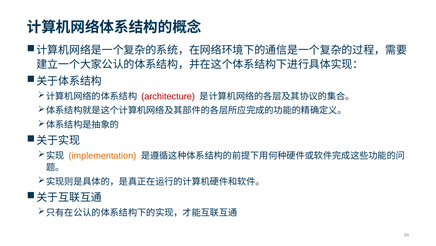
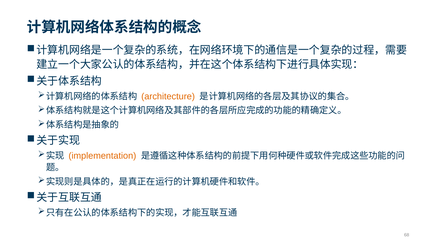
architecture colour: red -> orange
